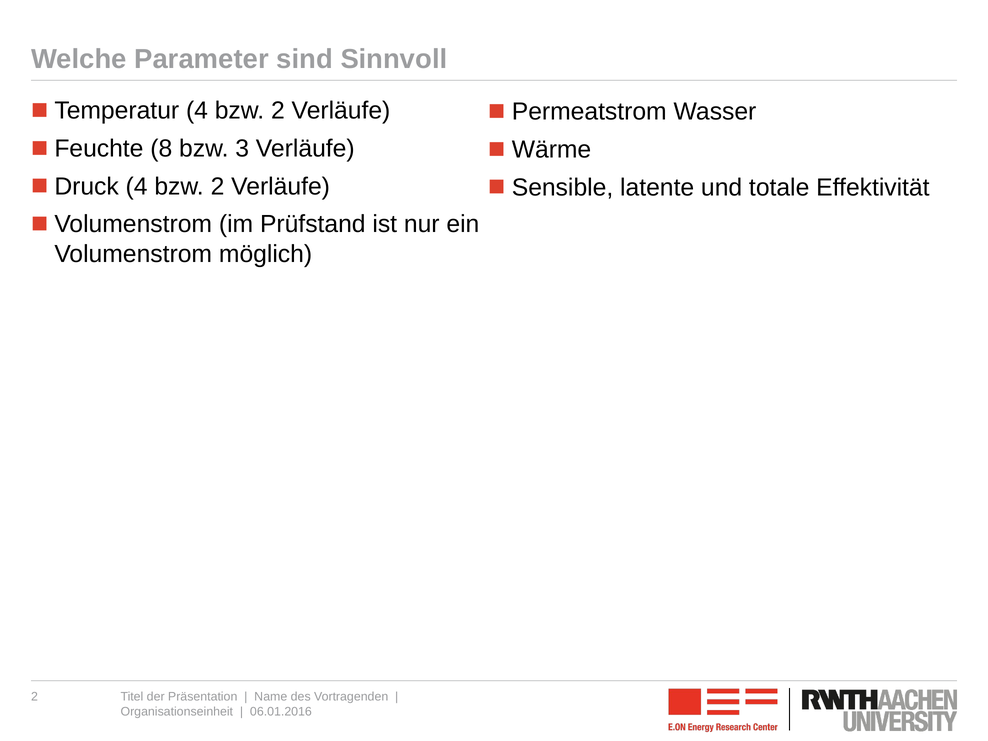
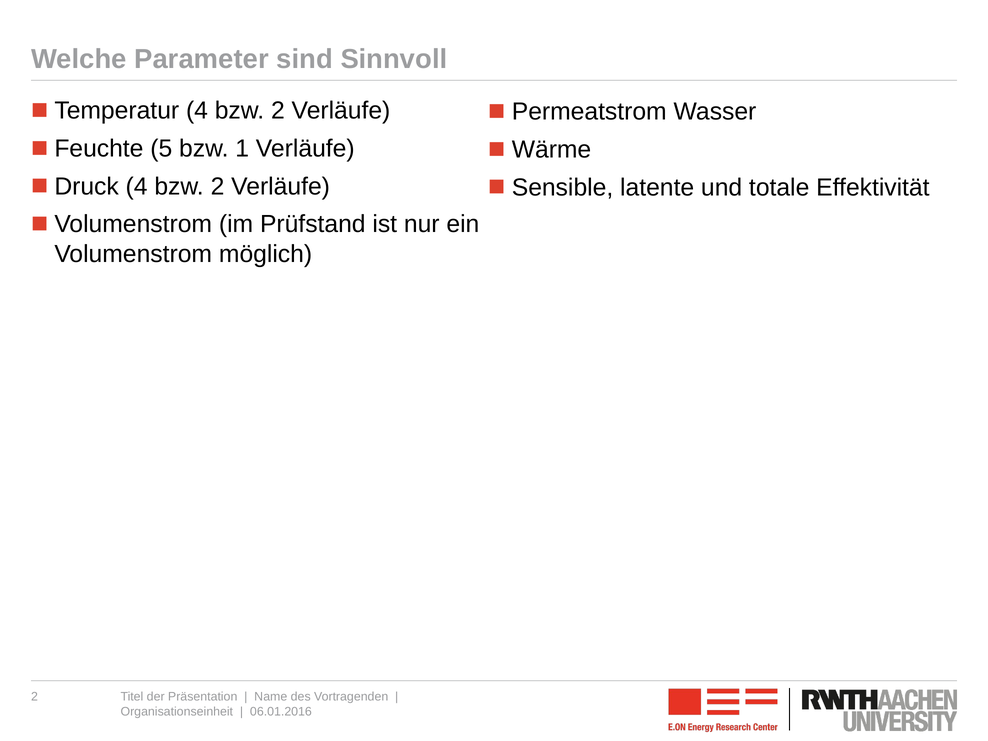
8: 8 -> 5
3: 3 -> 1
